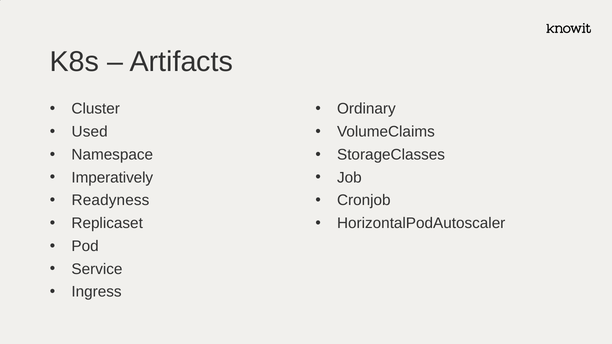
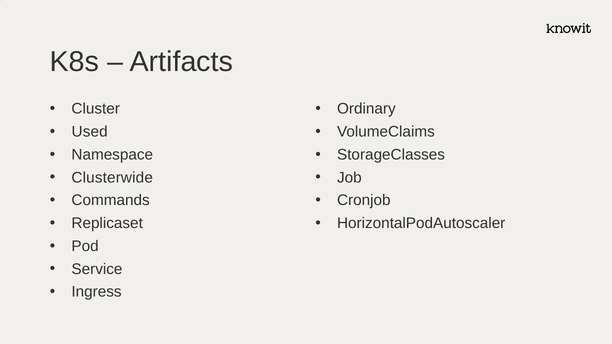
Imperatively: Imperatively -> Clusterwide
Readyness: Readyness -> Commands
